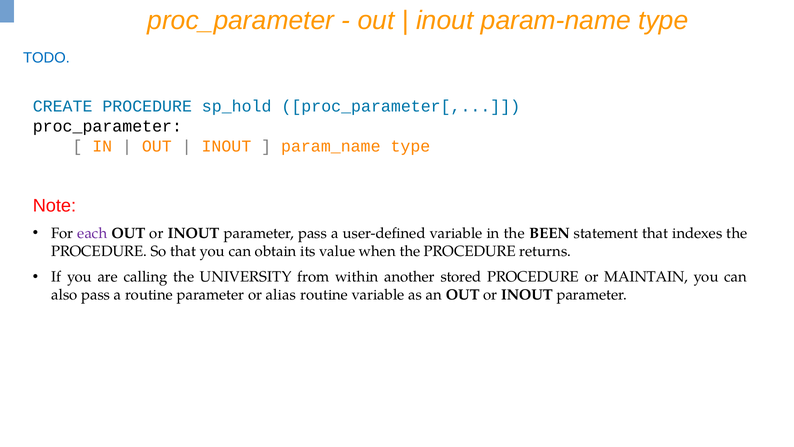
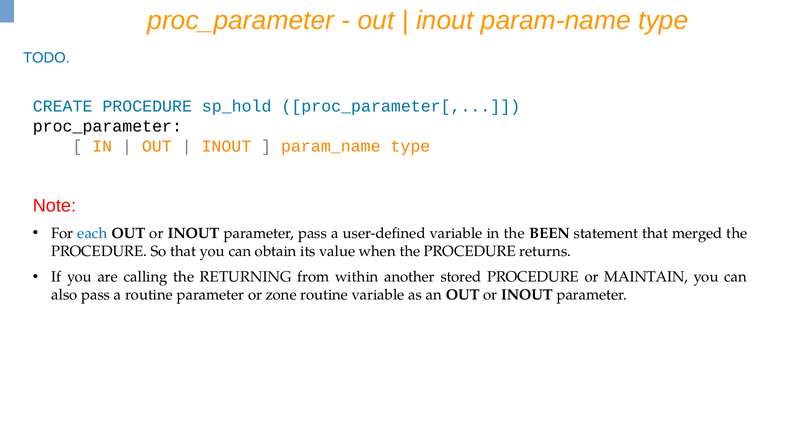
each colour: purple -> blue
indexes: indexes -> merged
UNIVERSITY: UNIVERSITY -> RETURNING
alias: alias -> zone
